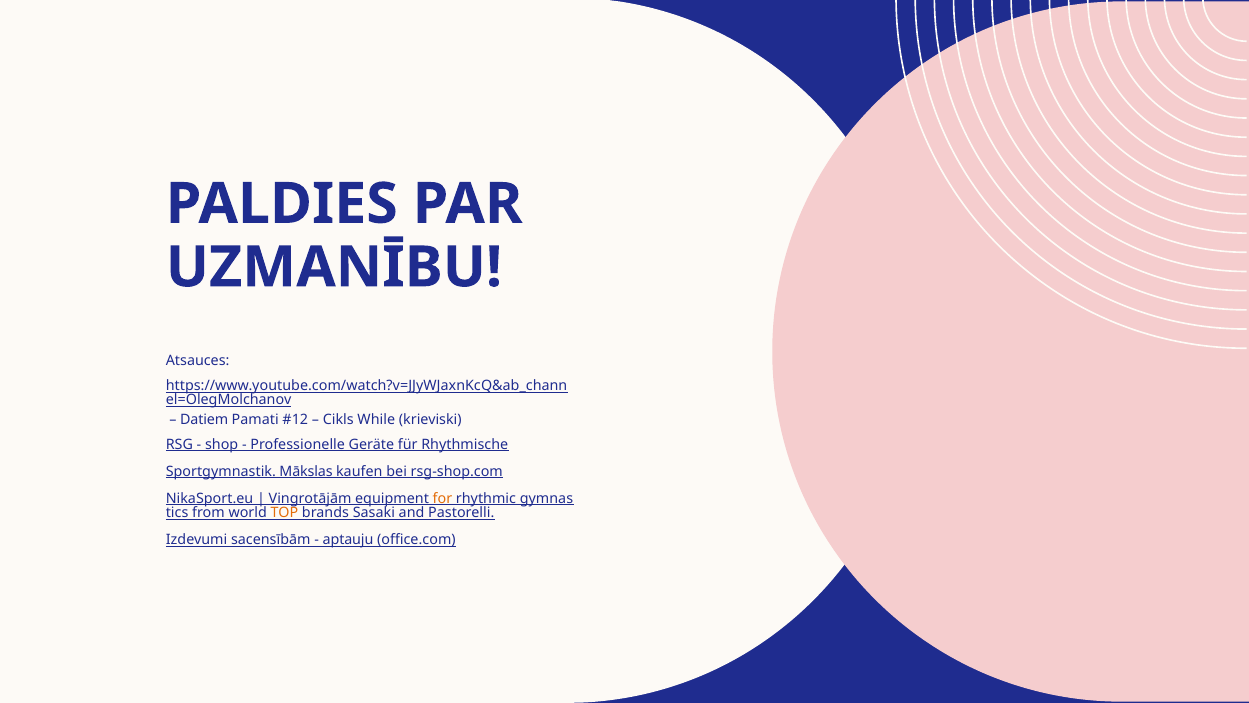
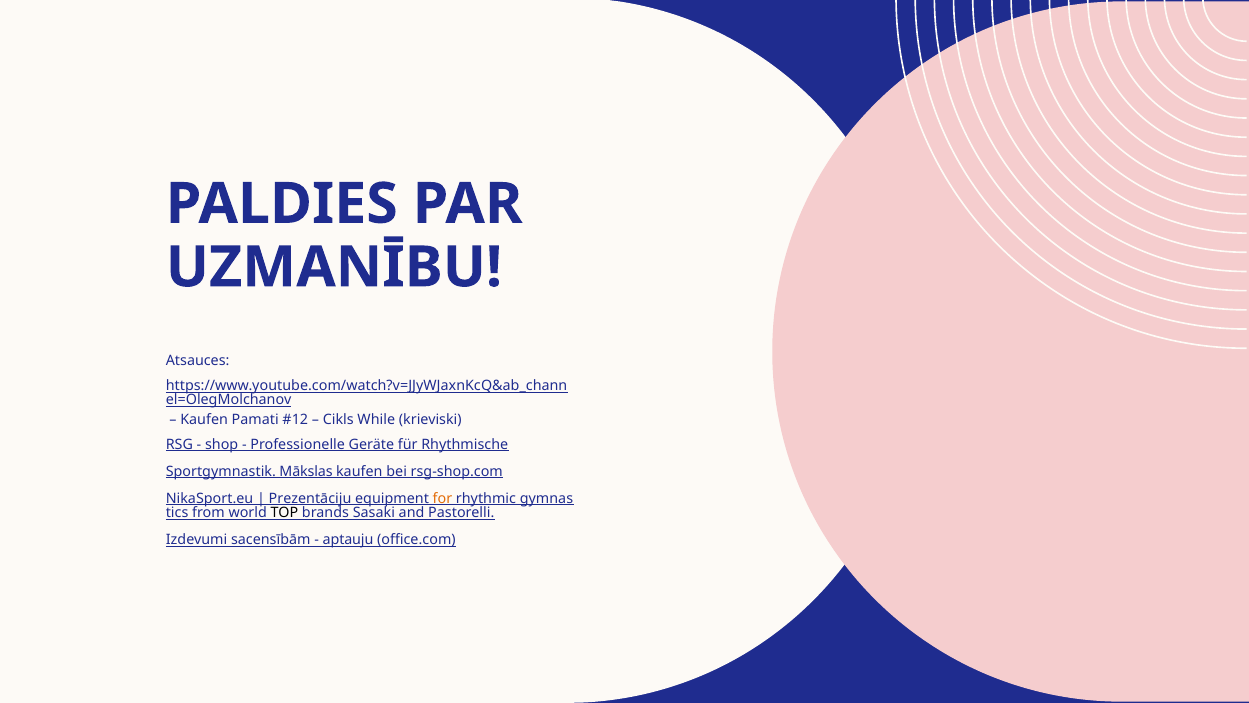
Datiem at (204, 419): Datiem -> Kaufen
Vingrotājām: Vingrotājām -> Prezentāciju
TOP colour: orange -> black
